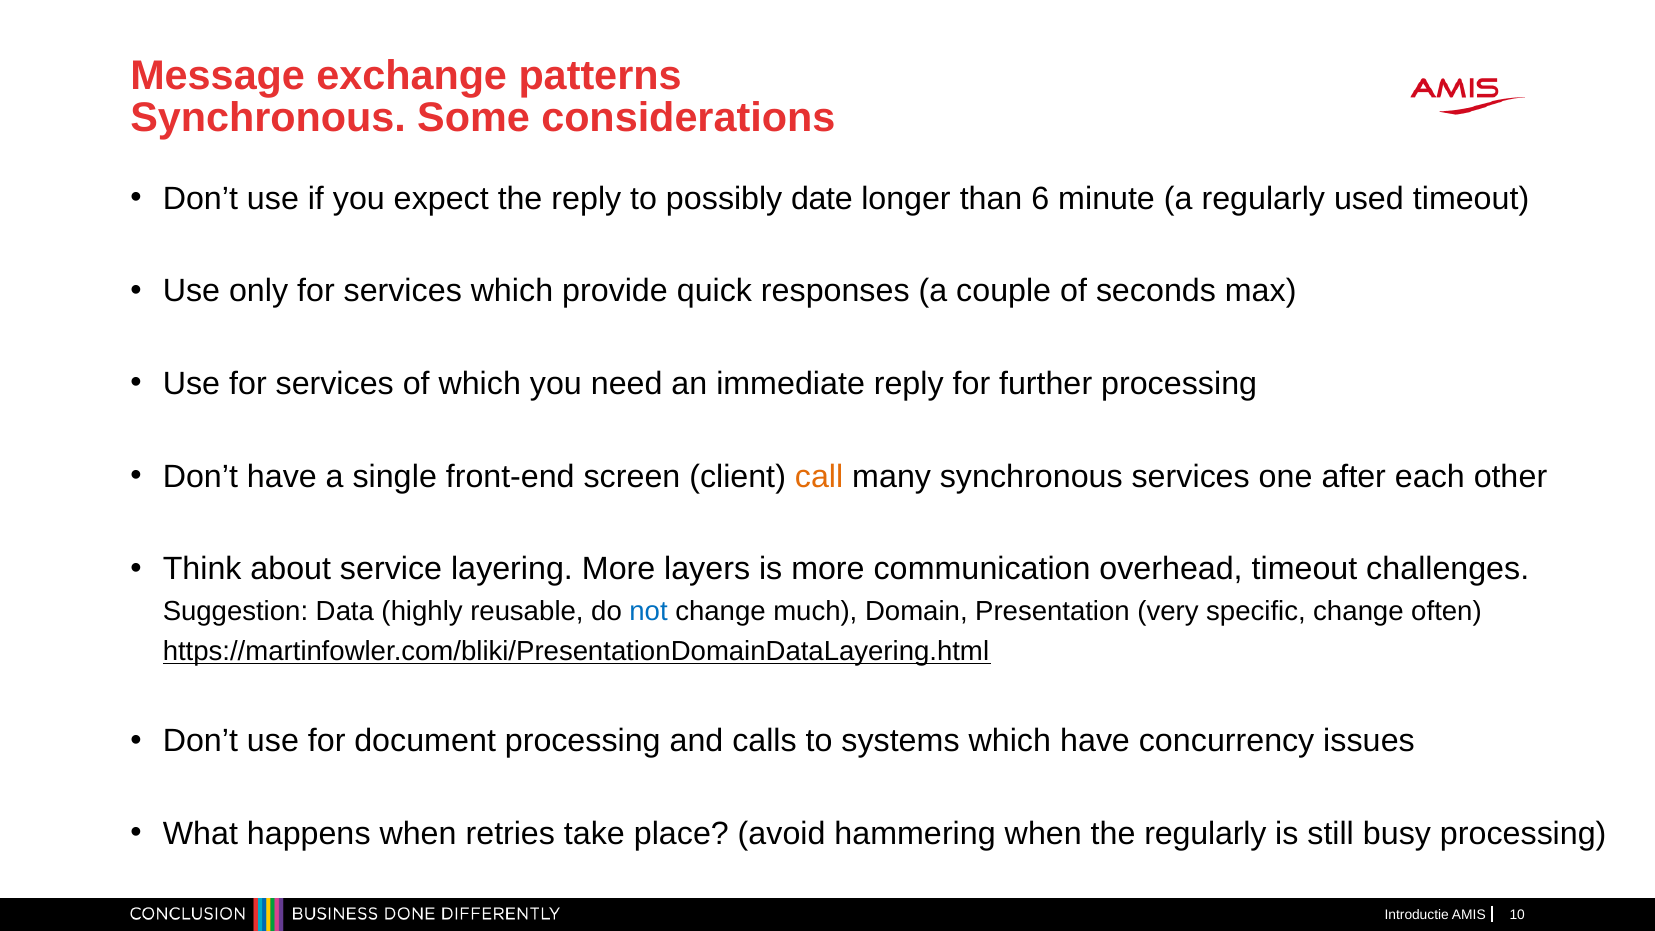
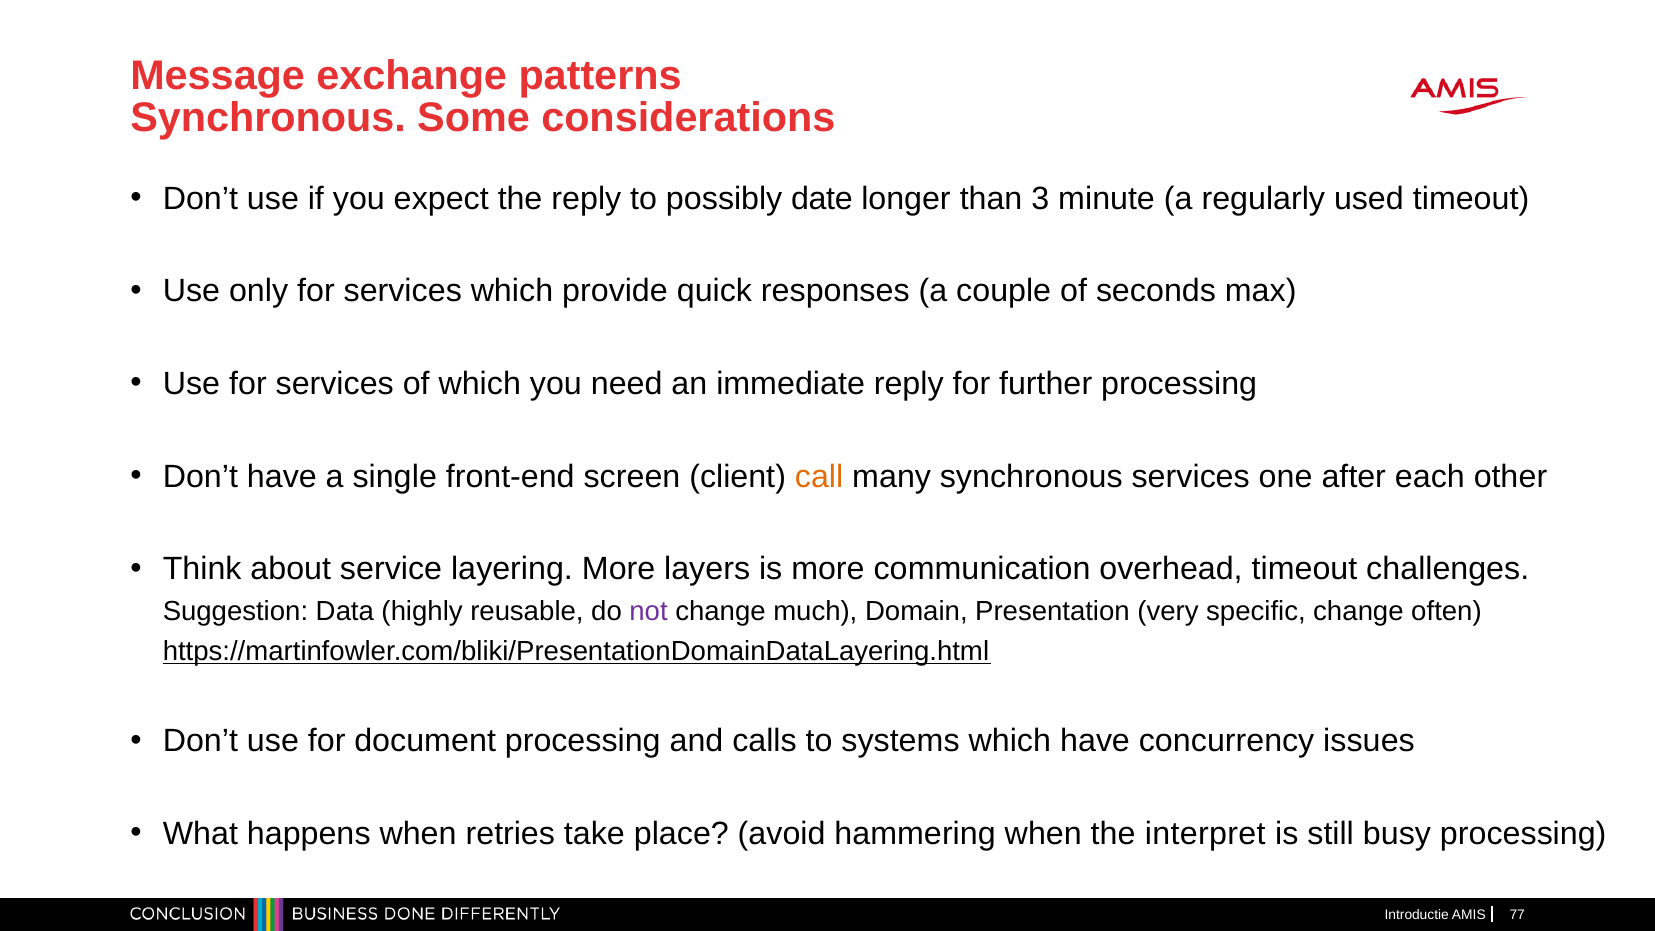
6: 6 -> 3
not colour: blue -> purple
the regularly: regularly -> interpret
10: 10 -> 77
